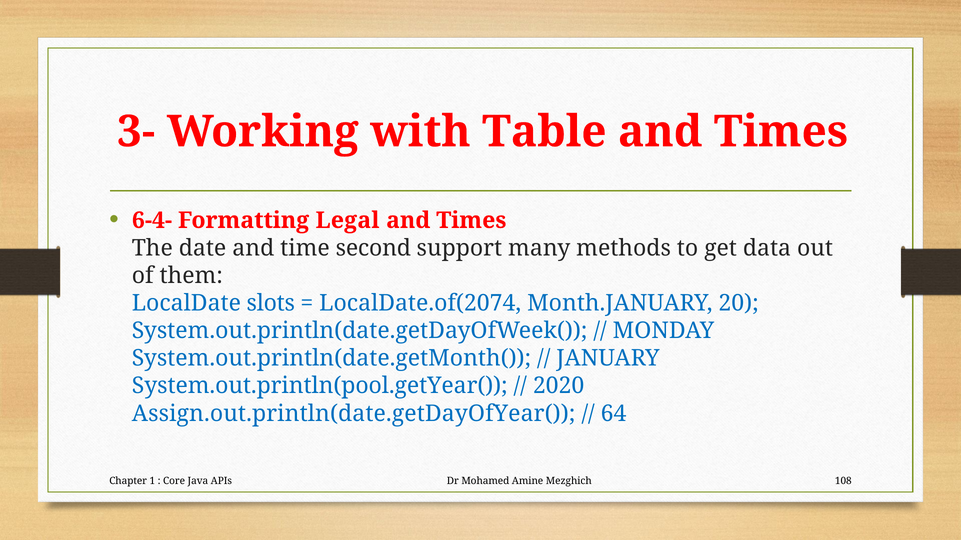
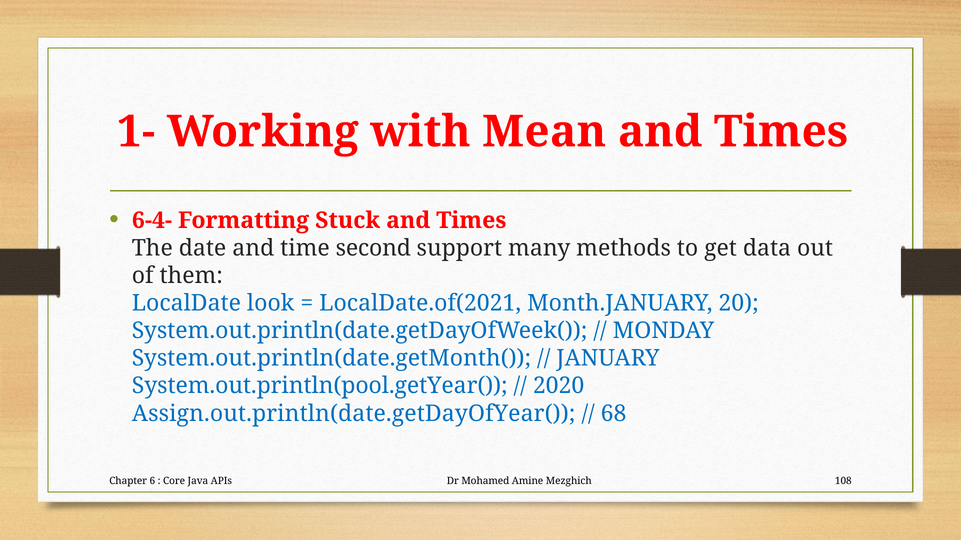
3-: 3- -> 1-
Table: Table -> Mean
Legal: Legal -> Stuck
slots: slots -> look
LocalDate.of(2074: LocalDate.of(2074 -> LocalDate.of(2021
64: 64 -> 68
1: 1 -> 6
